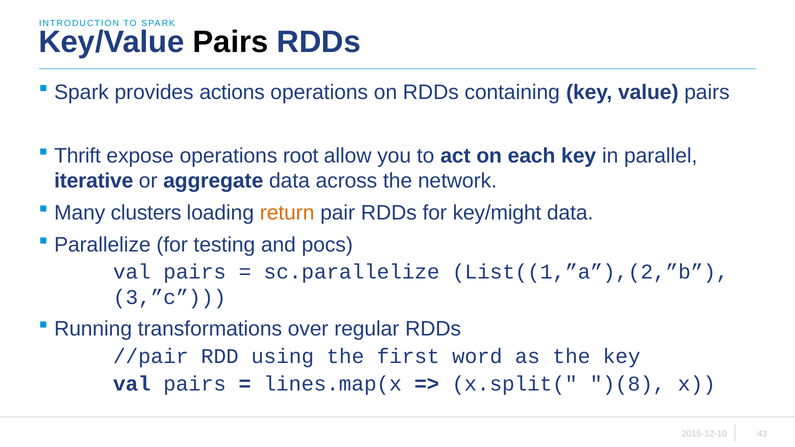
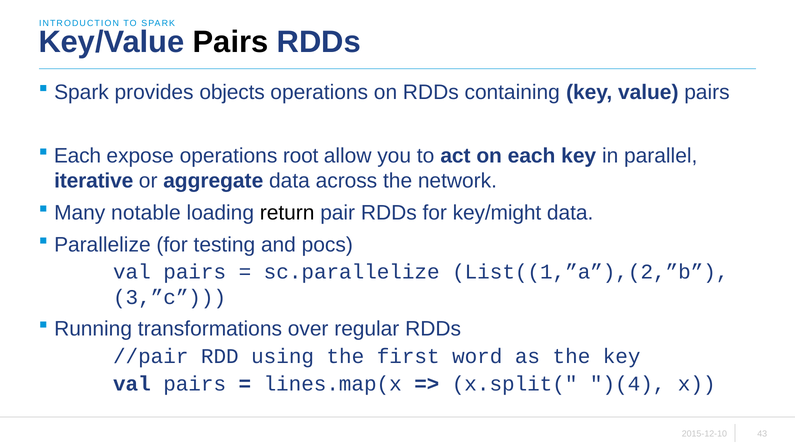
actions: actions -> objects
Thrift at (78, 156): Thrift -> Each
clusters: clusters -> notable
return colour: orange -> black
)(8: )(8 -> )(4
